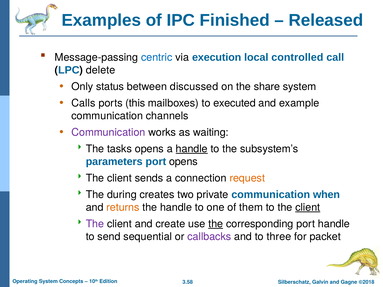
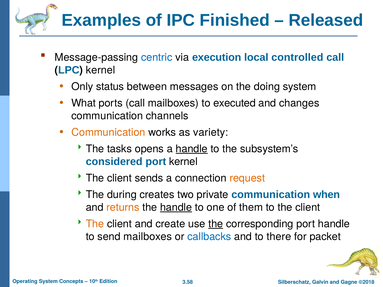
LPC delete: delete -> kernel
discussed: discussed -> messages
share: share -> doing
Calls: Calls -> What
ports this: this -> call
example: example -> changes
Communication at (108, 132) colour: purple -> orange
waiting: waiting -> variety
parameters: parameters -> considered
port opens: opens -> kernel
handle at (176, 207) underline: none -> present
client at (308, 207) underline: present -> none
The at (95, 224) colour: purple -> orange
send sequential: sequential -> mailboxes
callbacks colour: purple -> blue
three: three -> there
